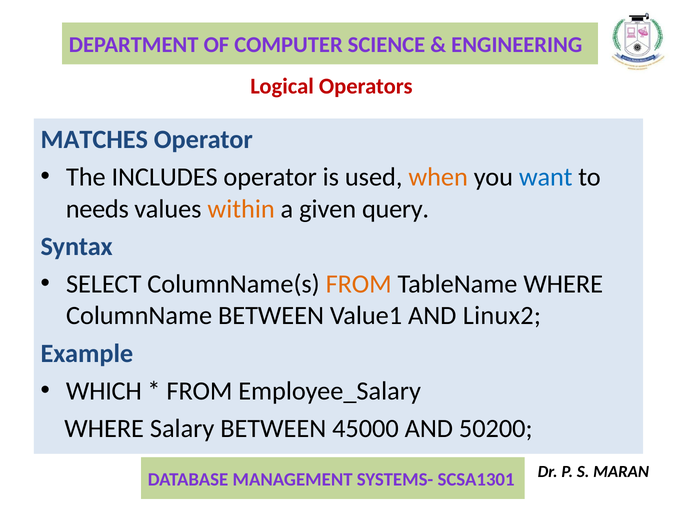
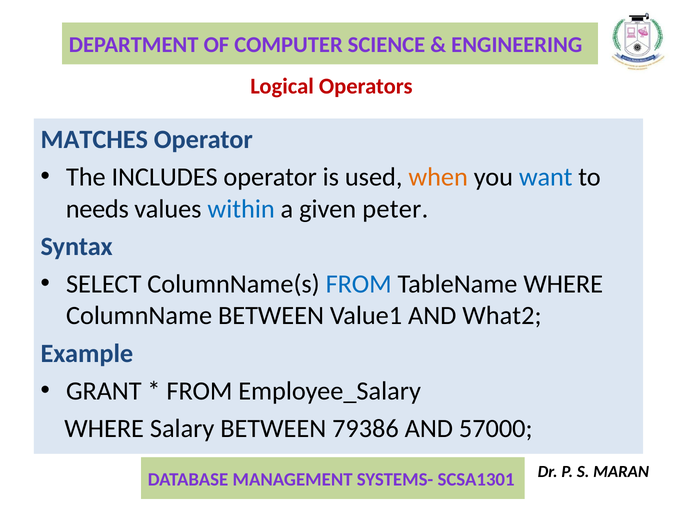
within colour: orange -> blue
query: query -> peter
FROM at (359, 284) colour: orange -> blue
Linux2: Linux2 -> What2
WHICH: WHICH -> GRANT
45000: 45000 -> 79386
50200: 50200 -> 57000
